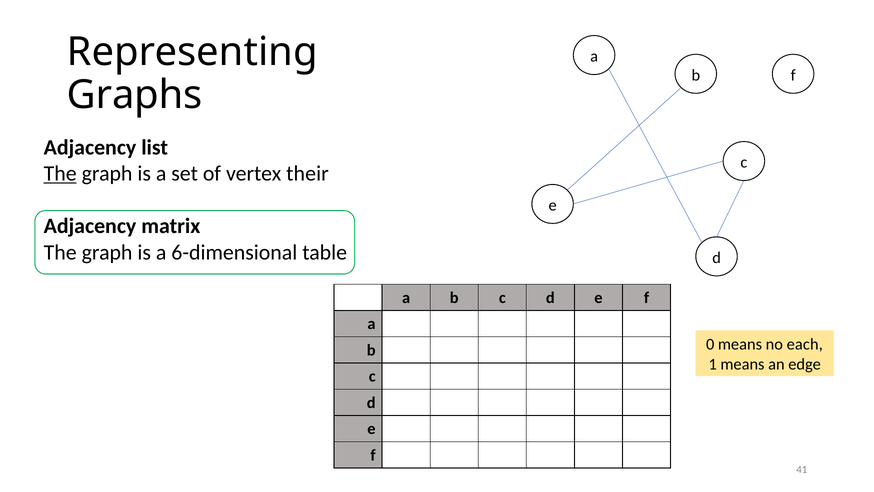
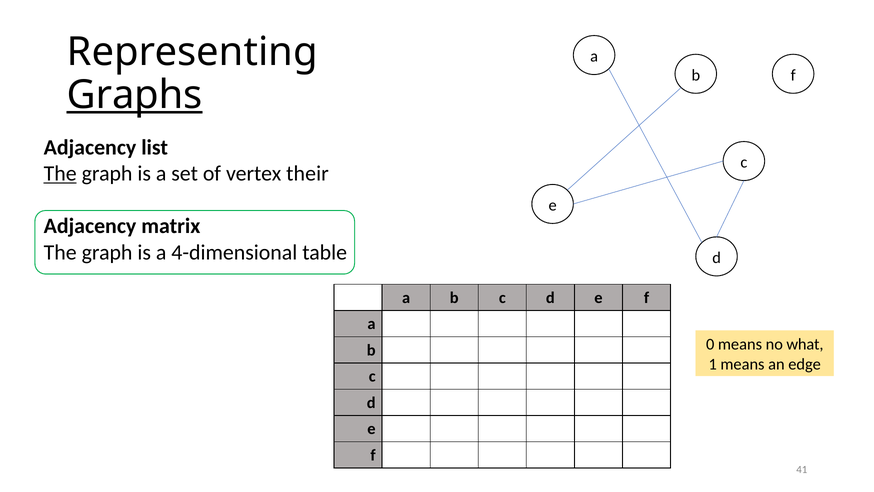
Graphs underline: none -> present
6-dimensional: 6-dimensional -> 4-dimensional
each: each -> what
